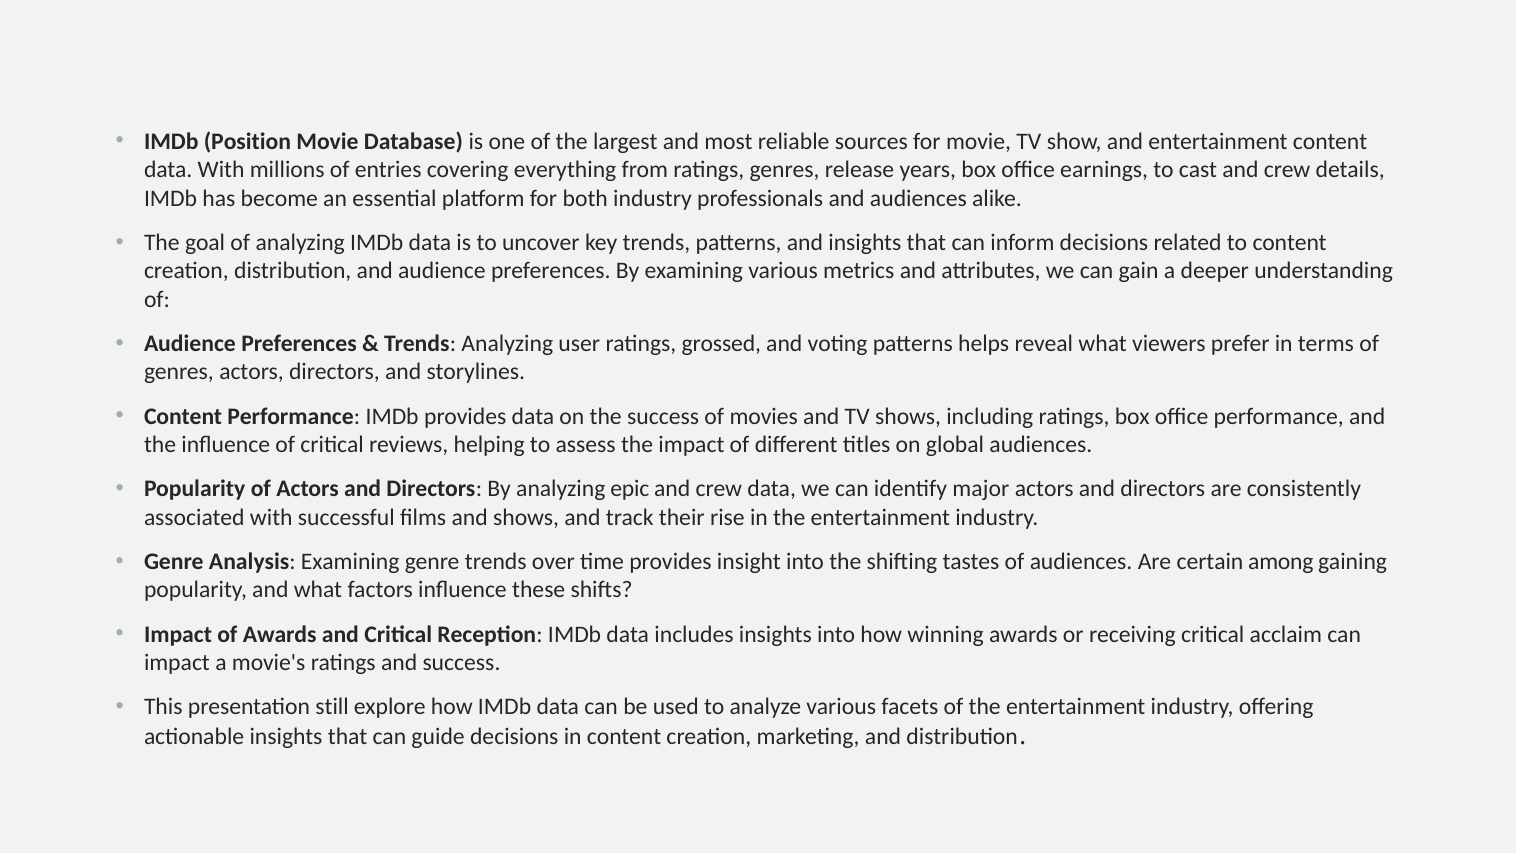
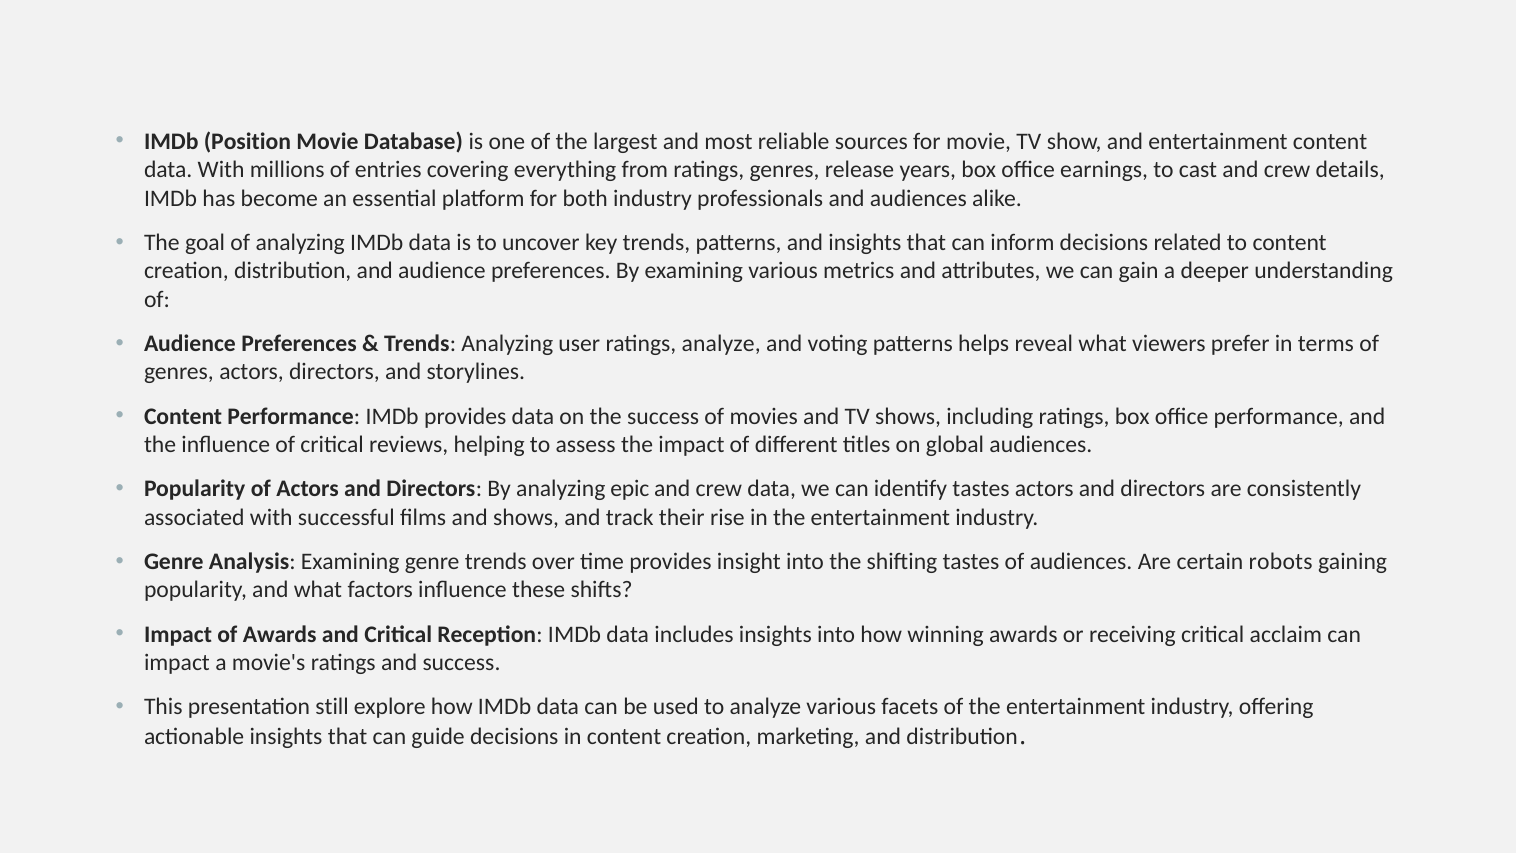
ratings grossed: grossed -> analyze
identify major: major -> tastes
among: among -> robots
